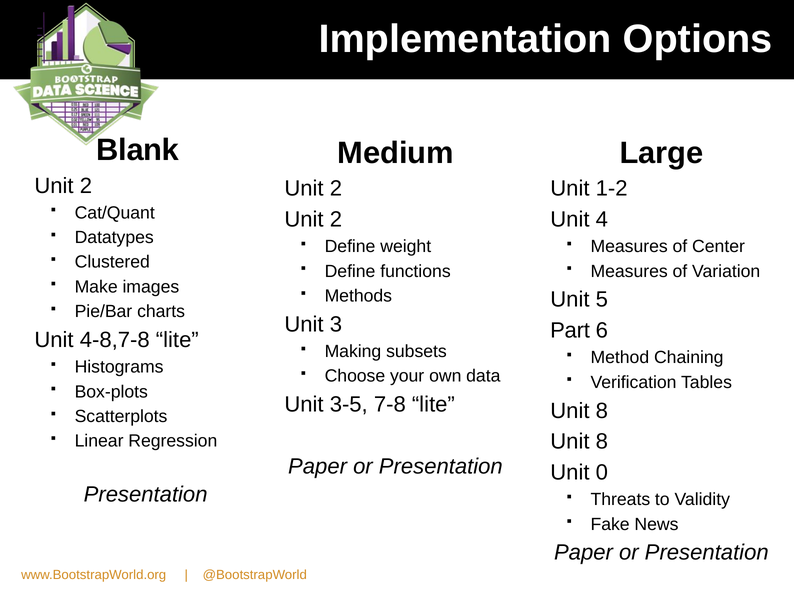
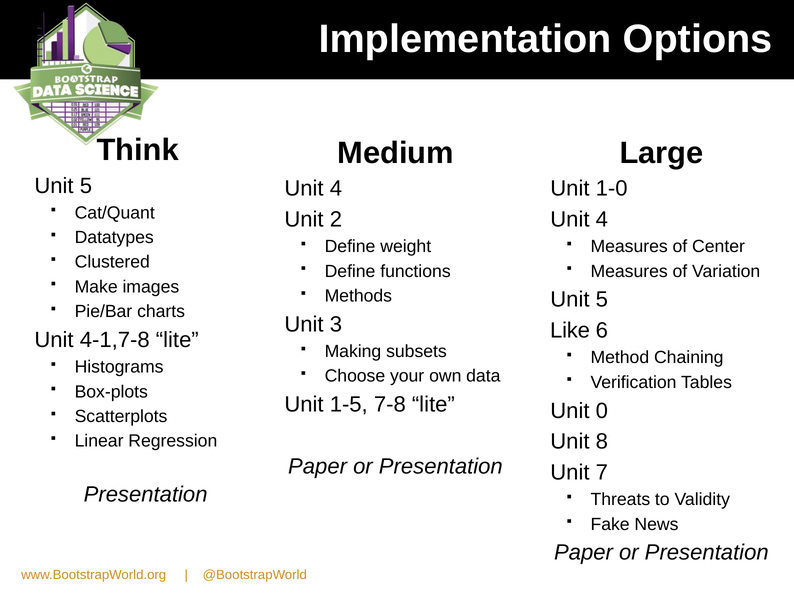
Blank: Blank -> Think
2 at (86, 186): 2 -> 5
2 at (336, 189): 2 -> 4
1-2: 1-2 -> 1-0
Part: Part -> Like
4-8,7-8: 4-8,7-8 -> 4-1,7-8
3-5: 3-5 -> 1-5
8 at (602, 411): 8 -> 0
0: 0 -> 7
